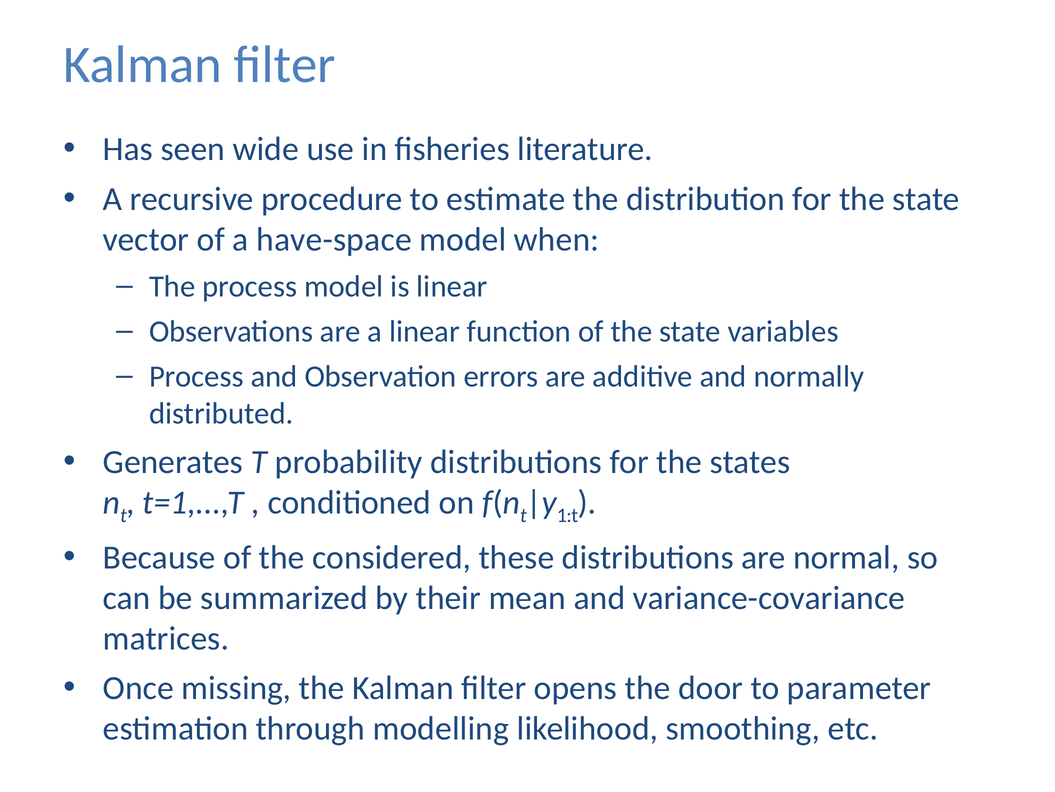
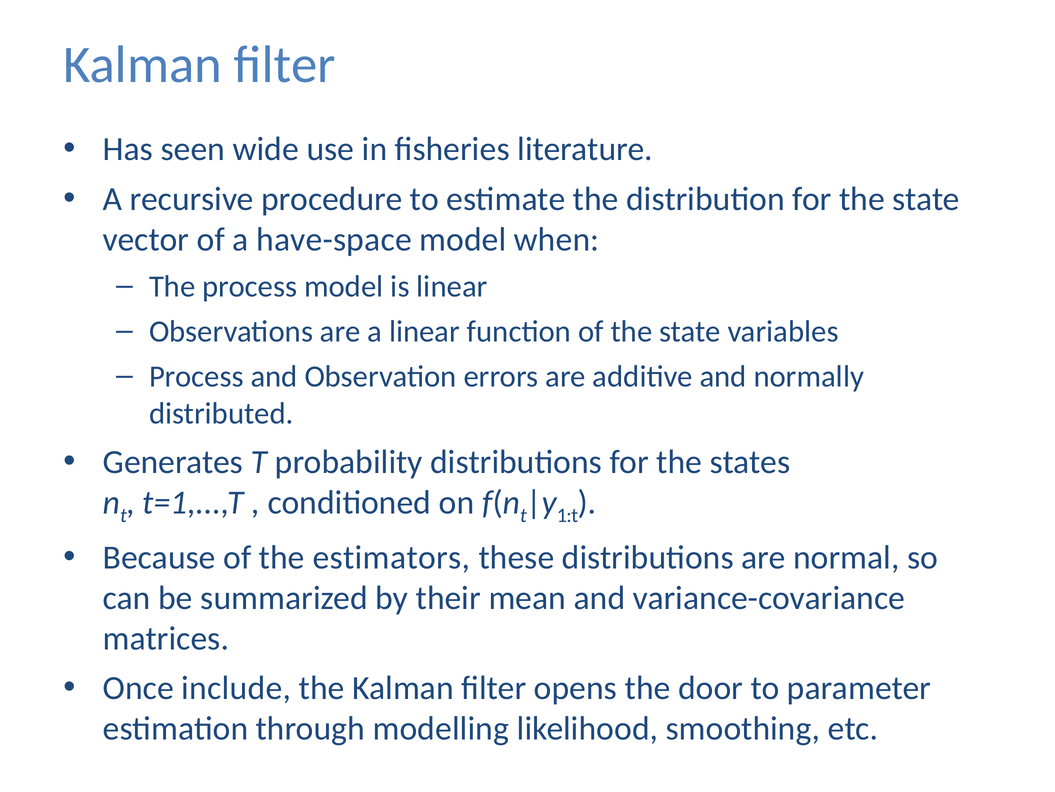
considered: considered -> estimators
missing: missing -> include
